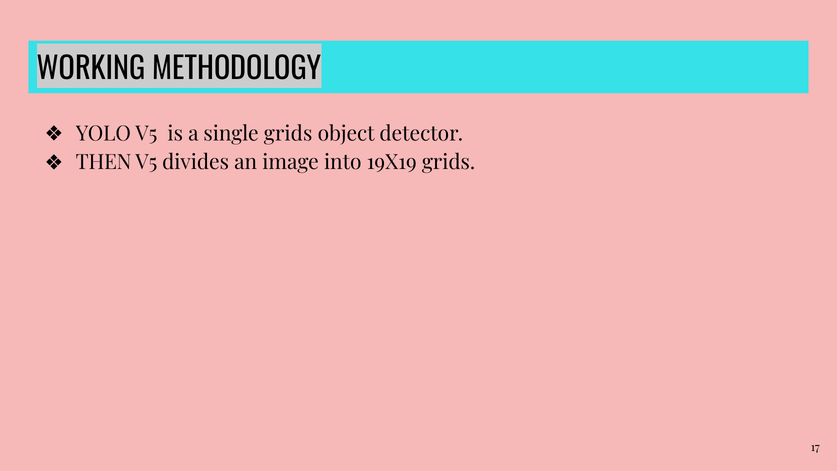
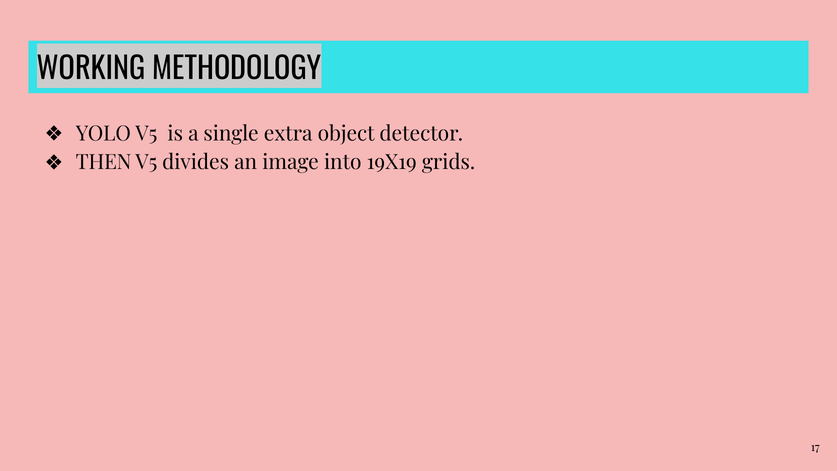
single grids: grids -> extra
